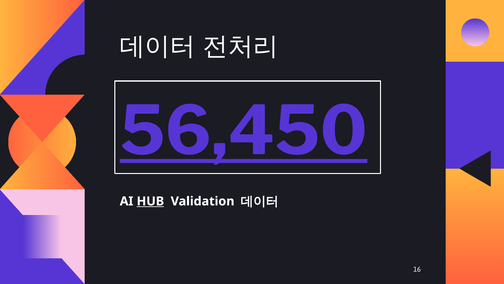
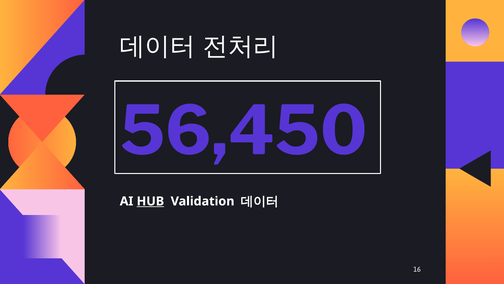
56,450 underline: present -> none
